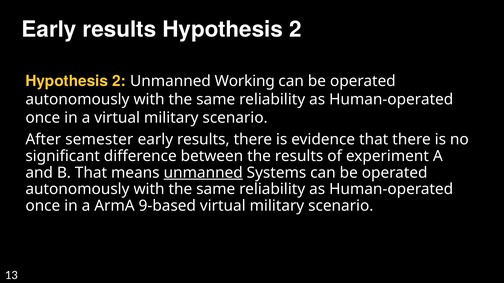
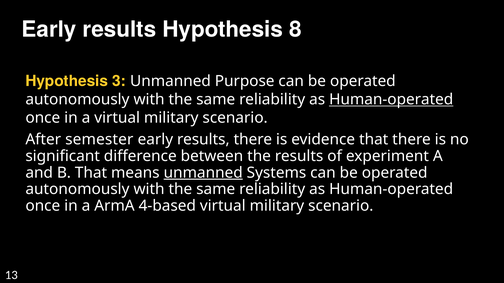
results Hypothesis 2: 2 -> 8
2 at (119, 81): 2 -> 3
Working: Working -> Purpose
Human-operated at (391, 100) underline: none -> present
9-based: 9-based -> 4-based
